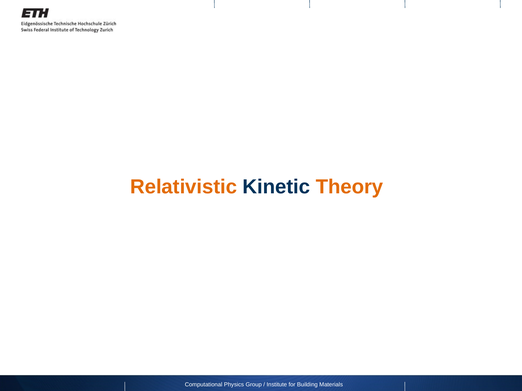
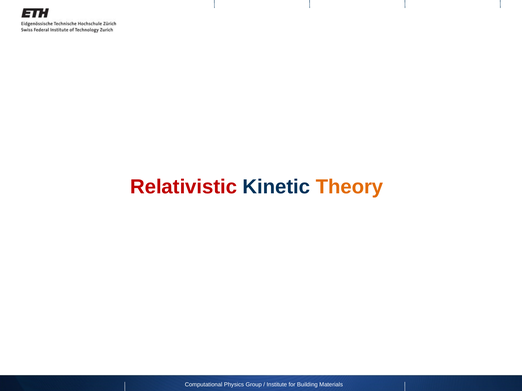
Relativistic colour: orange -> red
